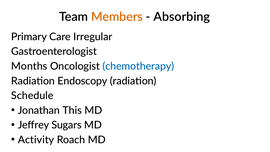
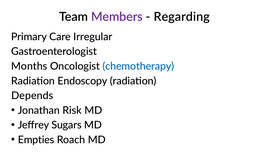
Members colour: orange -> purple
Absorbing: Absorbing -> Regarding
Schedule: Schedule -> Depends
This: This -> Risk
Activity: Activity -> Empties
